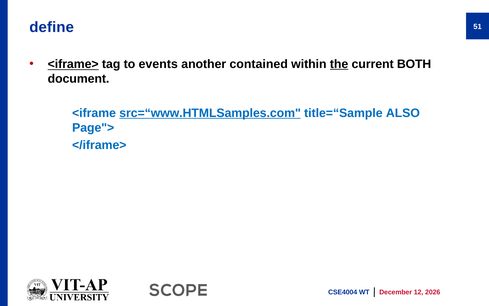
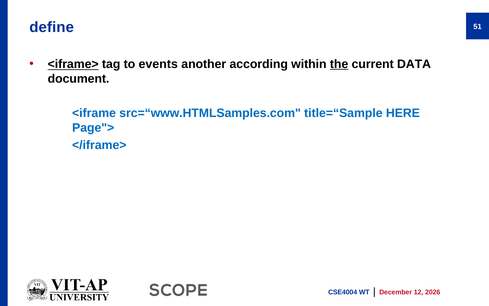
contained: contained -> according
BOTH: BOTH -> DATA
src=“www.HTMLSamples.com underline: present -> none
ALSO: ALSO -> HERE
